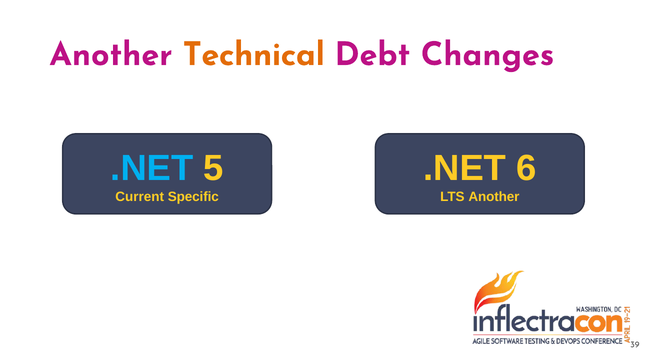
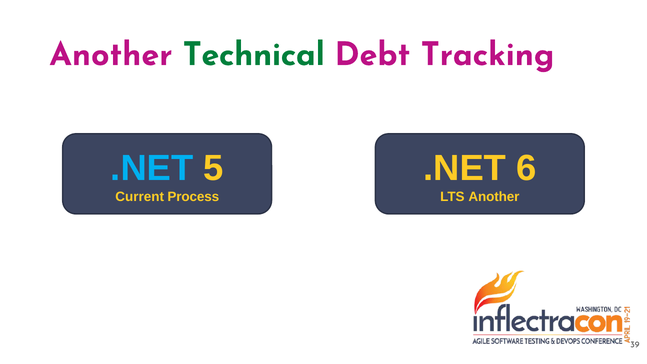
Technical colour: orange -> green
Changes: Changes -> Tracking
Specific: Specific -> Process
